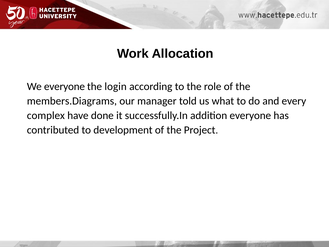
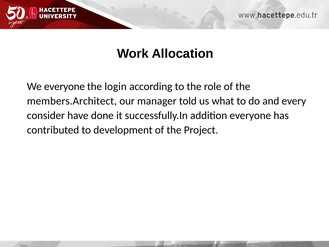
members.Diagrams: members.Diagrams -> members.Architect
complex: complex -> consider
